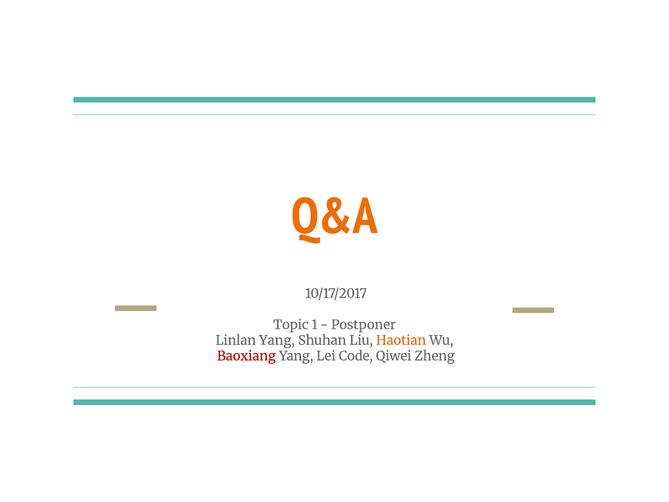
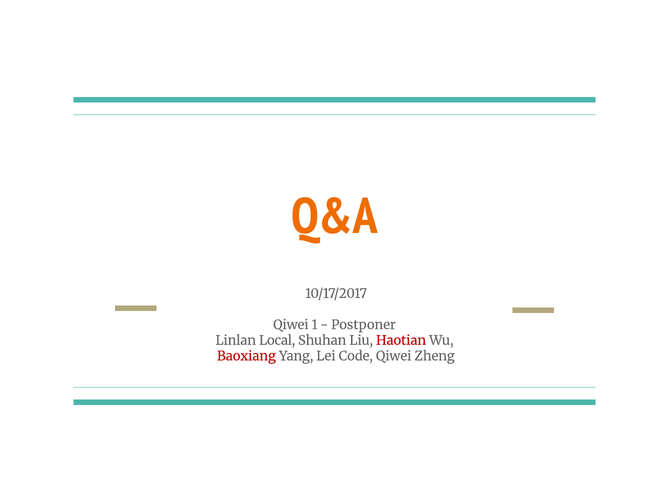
Topic at (291, 325): Topic -> Qiwei
Linlan Yang: Yang -> Local
Haotian colour: orange -> red
